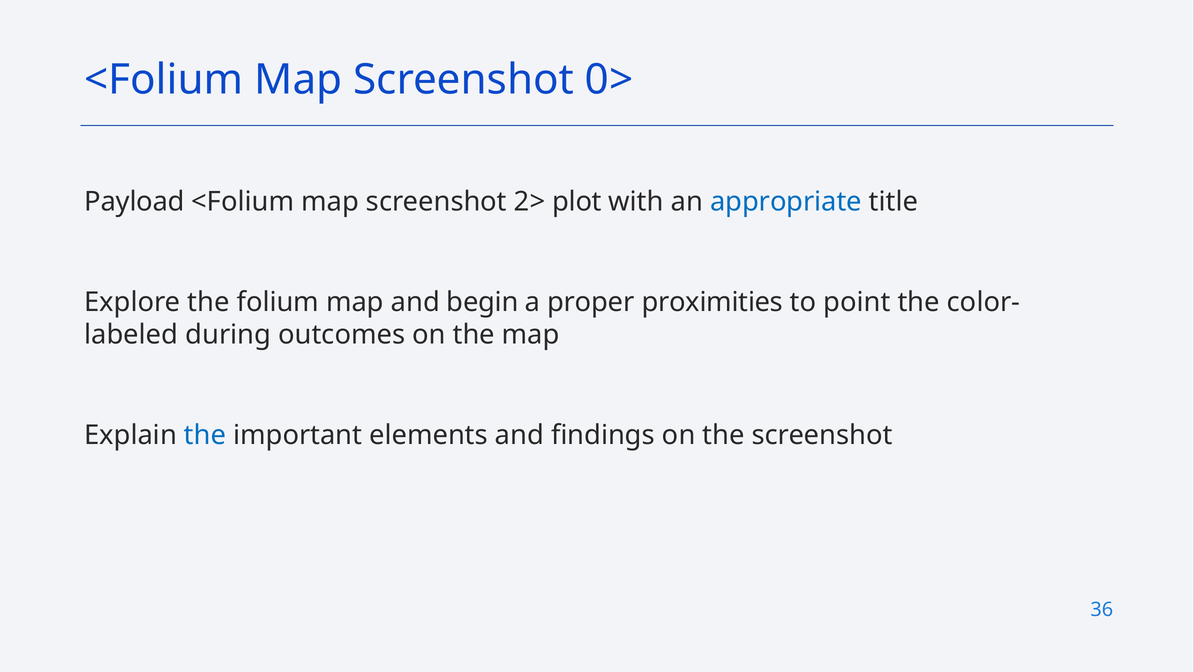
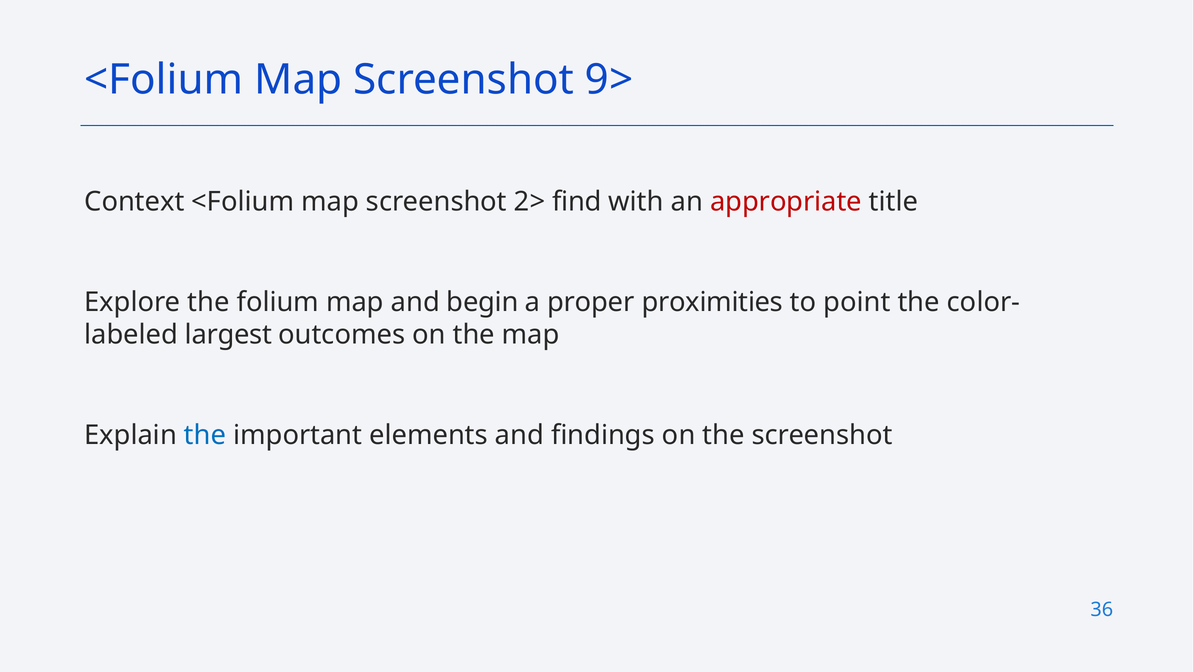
0>: 0> -> 9>
Payload: Payload -> Context
plot: plot -> find
appropriate colour: blue -> red
during: during -> largest
